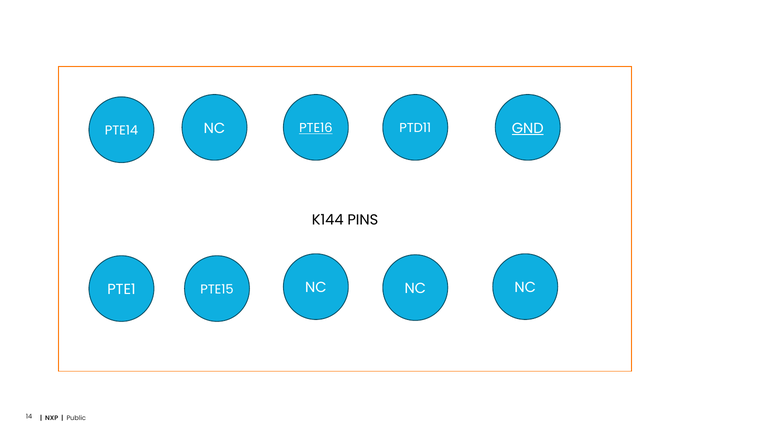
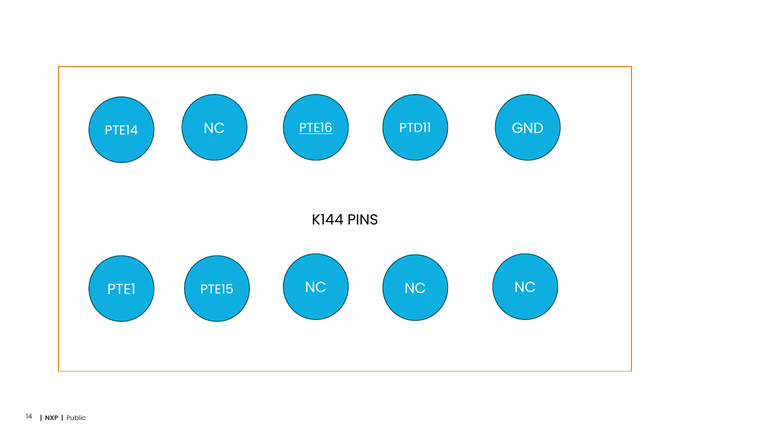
GND underline: present -> none
